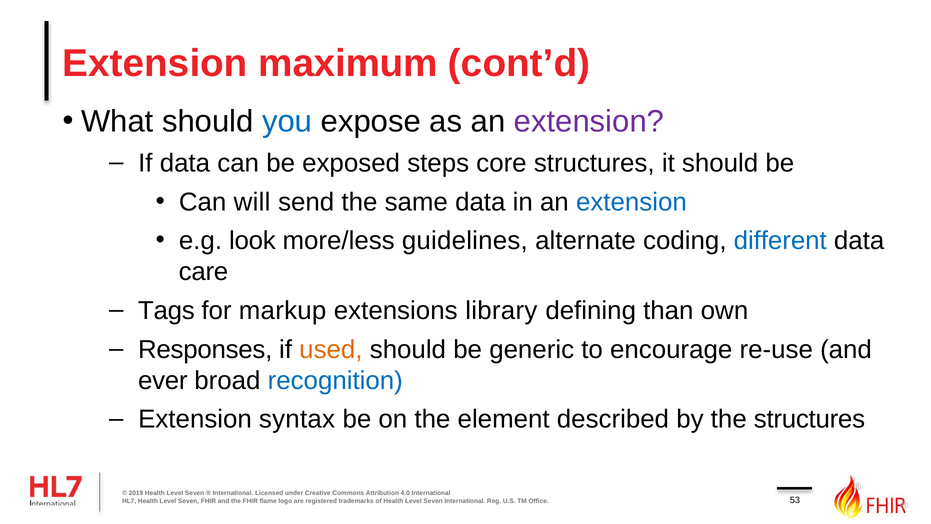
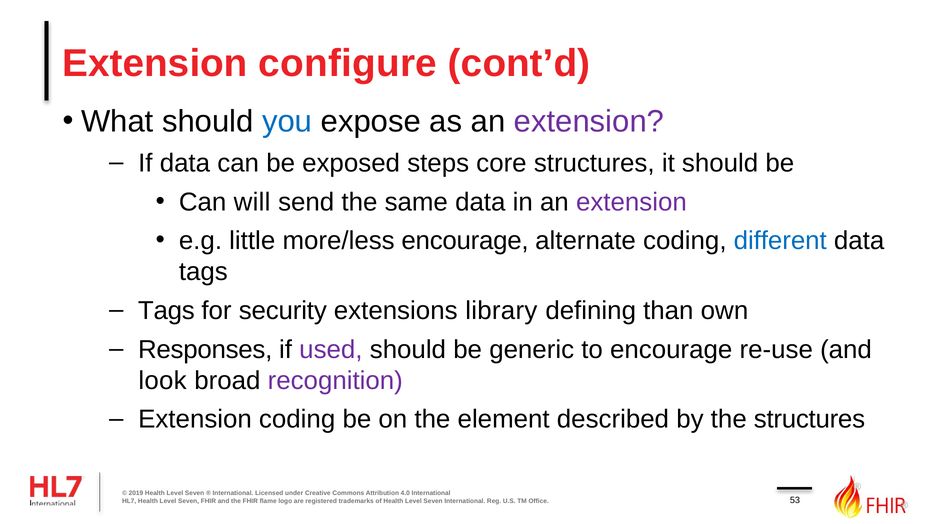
maximum: maximum -> configure
extension at (631, 202) colour: blue -> purple
look: look -> little
more/less guidelines: guidelines -> encourage
care at (203, 272): care -> tags
markup: markup -> security
used colour: orange -> purple
ever: ever -> look
recognition colour: blue -> purple
Extension syntax: syntax -> coding
